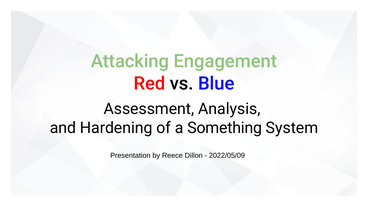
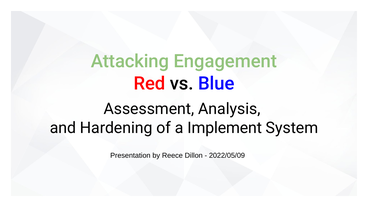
Something: Something -> Implement
